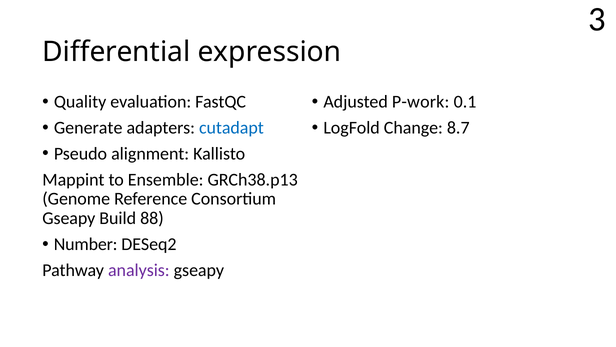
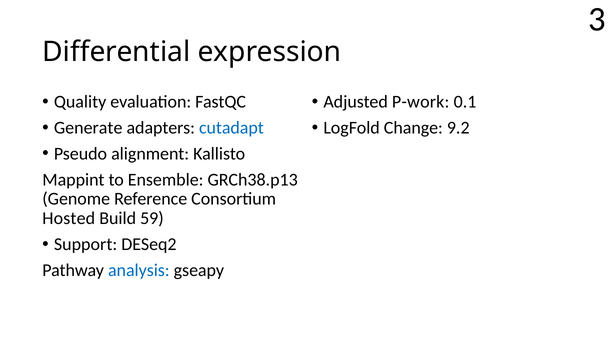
8.7: 8.7 -> 9.2
Gseapy at (69, 218): Gseapy -> Hosted
88: 88 -> 59
Number: Number -> Support
analysis colour: purple -> blue
